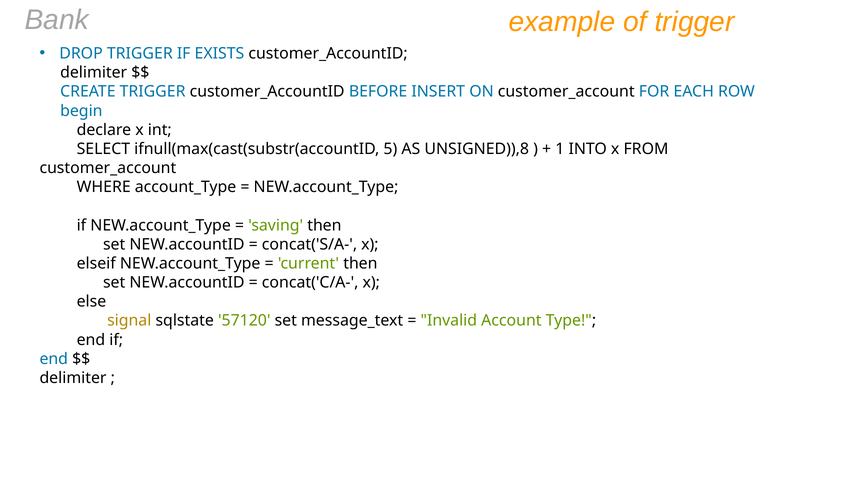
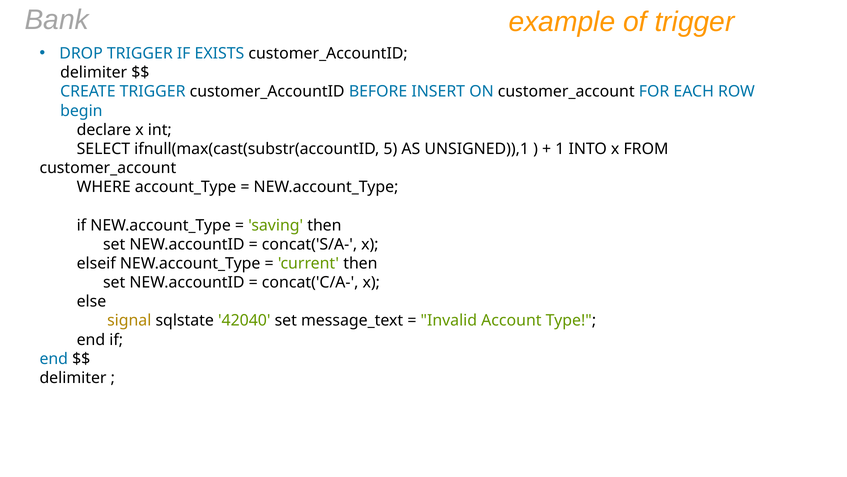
UNSIGNED)),8: UNSIGNED)),8 -> UNSIGNED)),1
57120: 57120 -> 42040
